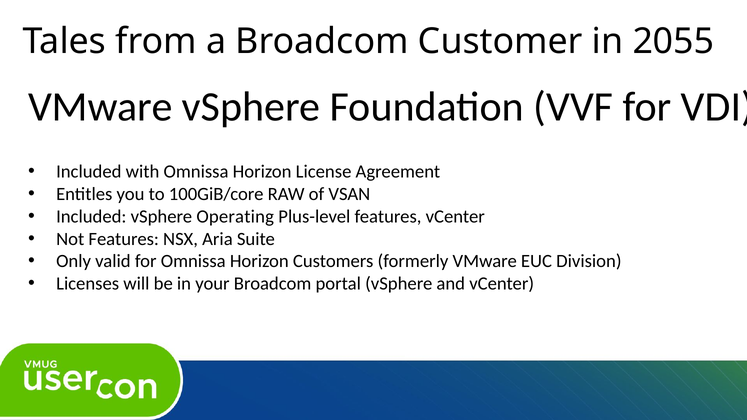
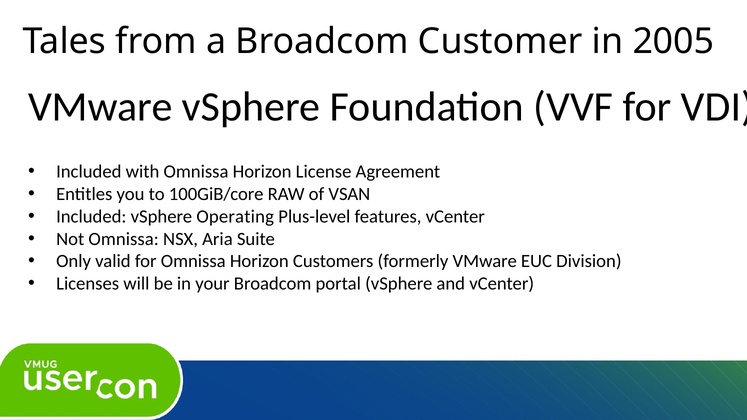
2055: 2055 -> 2005
Not Features: Features -> Omnissa
